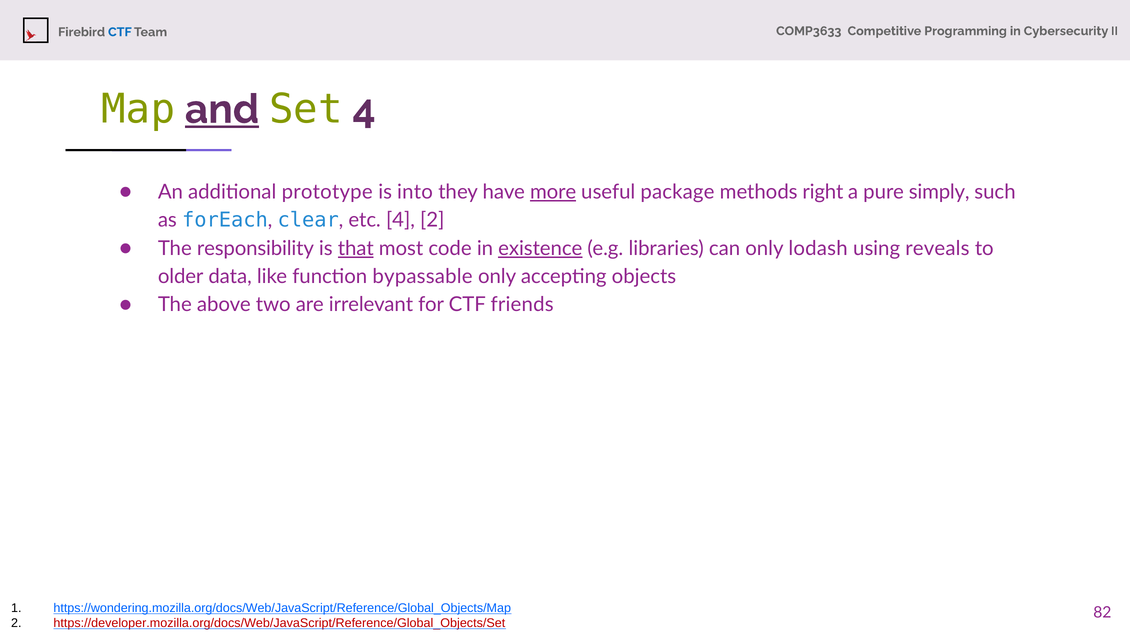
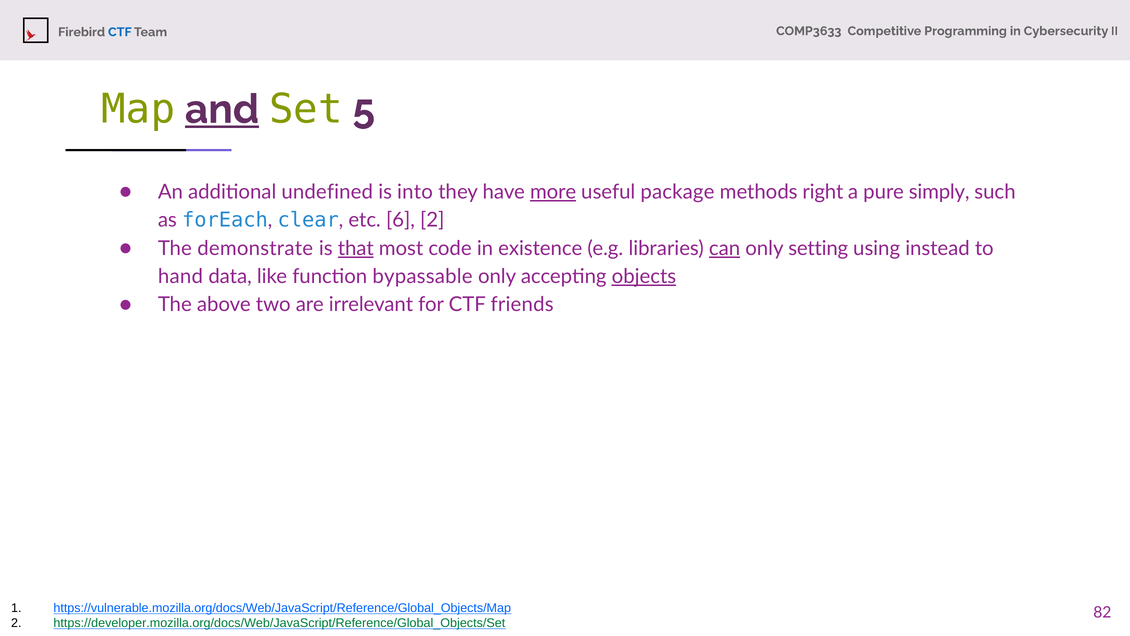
Set 4: 4 -> 5
prototype: prototype -> undefined
etc 4: 4 -> 6
responsibility: responsibility -> demonstrate
existence underline: present -> none
can underline: none -> present
lodash: lodash -> setting
reveals: reveals -> instead
older: older -> hand
objects underline: none -> present
https://wondering.mozilla.org/docs/Web/JavaScript/Reference/Global_Objects/Map: https://wondering.mozilla.org/docs/Web/JavaScript/Reference/Global_Objects/Map -> https://vulnerable.mozilla.org/docs/Web/JavaScript/Reference/Global_Objects/Map
https://developer.mozilla.org/docs/Web/JavaScript/Reference/Global_Objects/Set colour: red -> green
